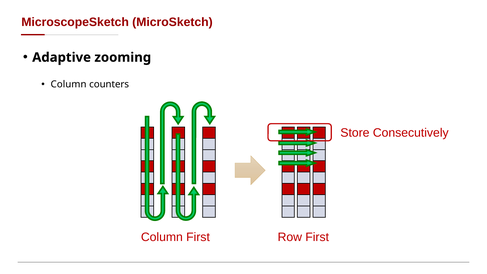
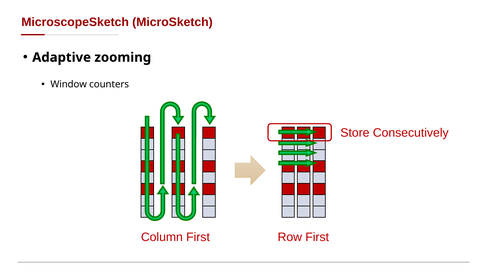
Column at (69, 84): Column -> Window
